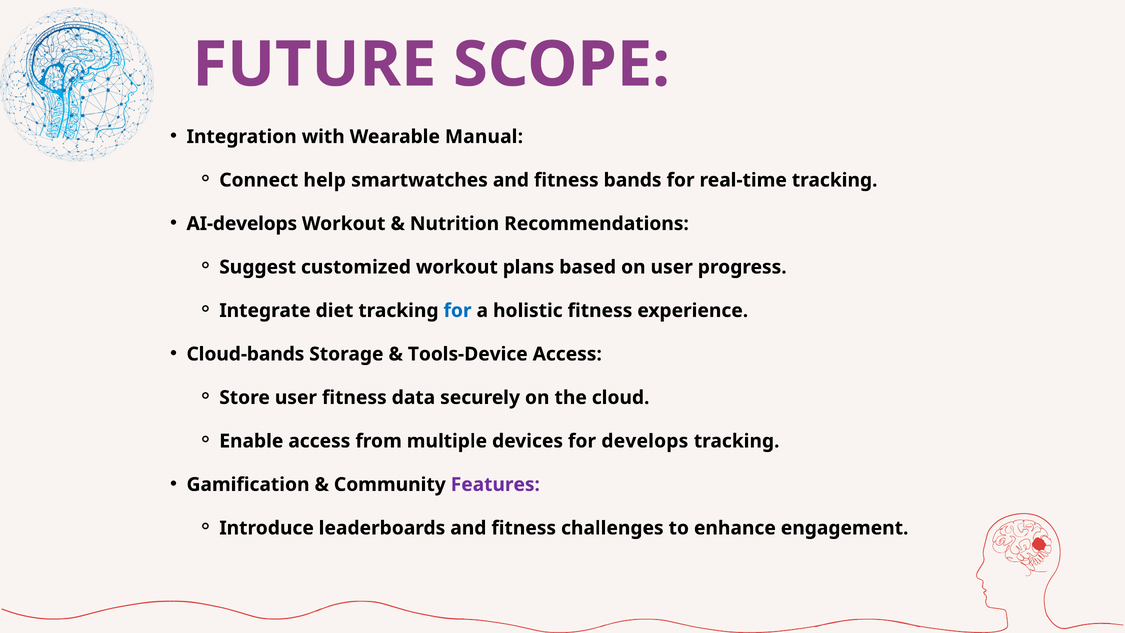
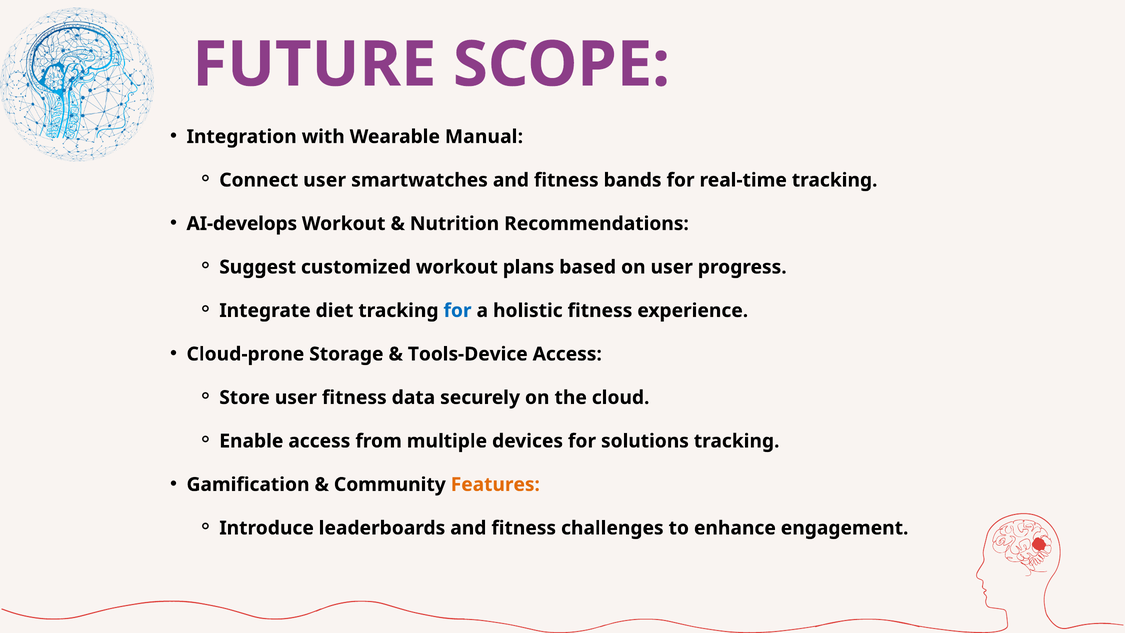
Connect help: help -> user
Cloud-bands: Cloud-bands -> Cloud-prone
develops: develops -> solutions
Features colour: purple -> orange
